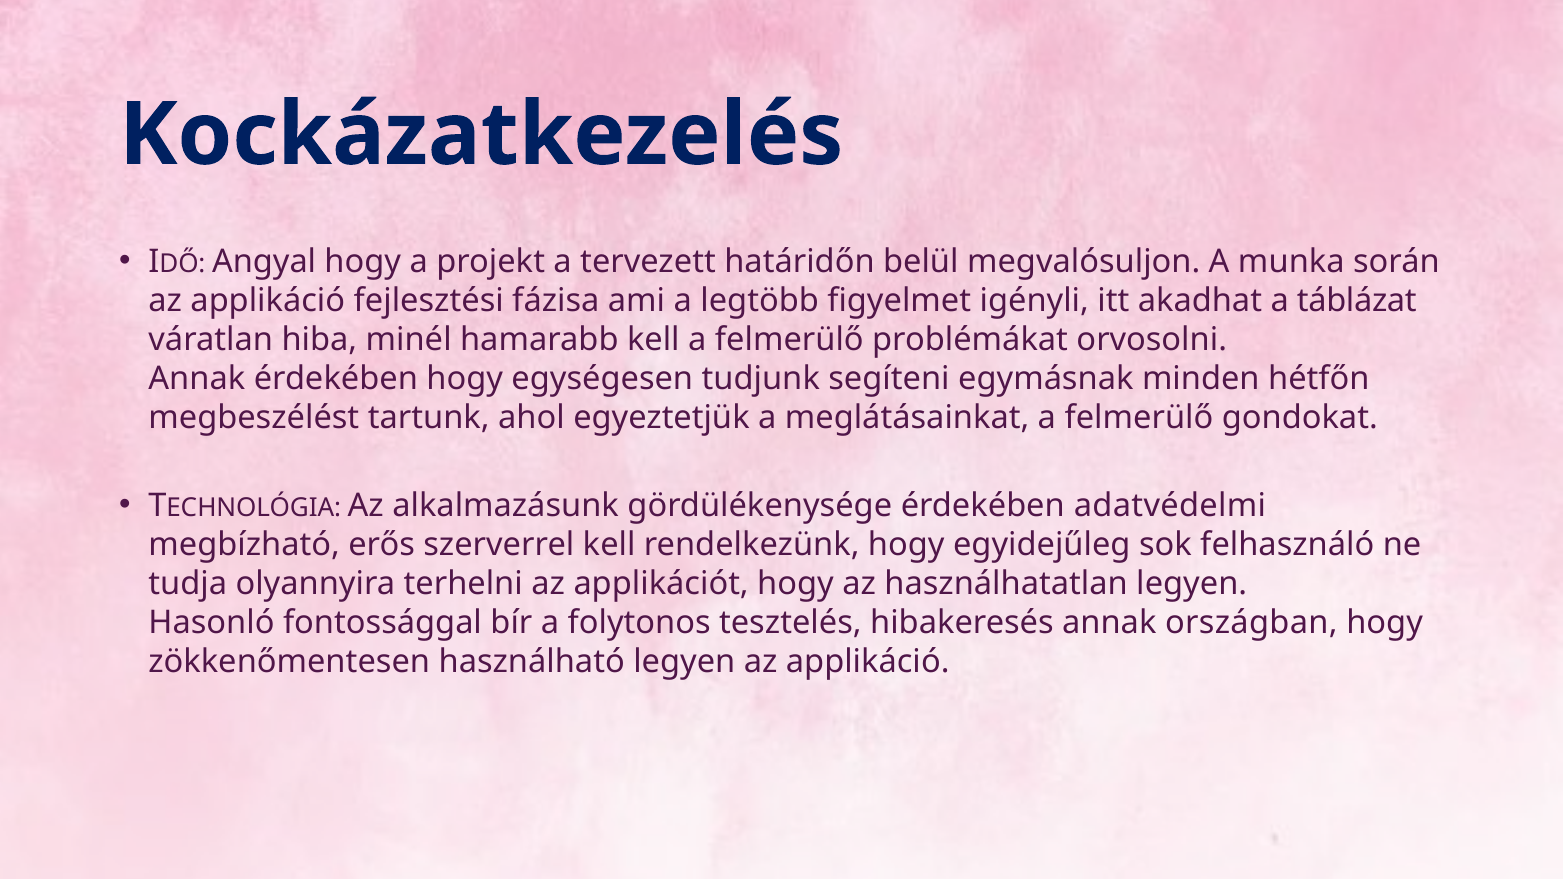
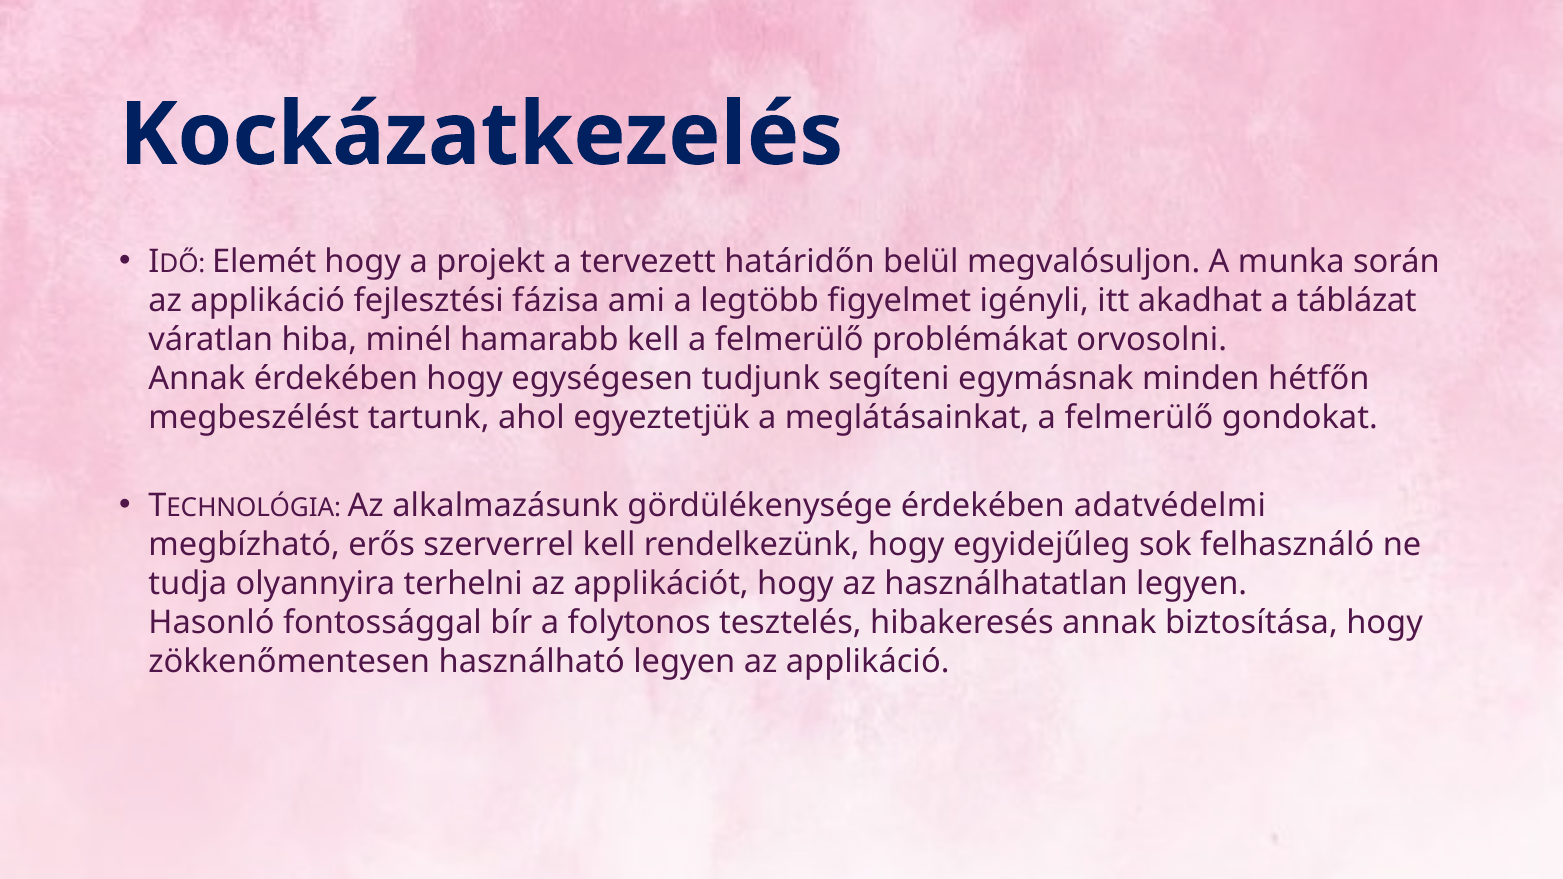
Angyal: Angyal -> Elemét
országban: országban -> biztosítása
